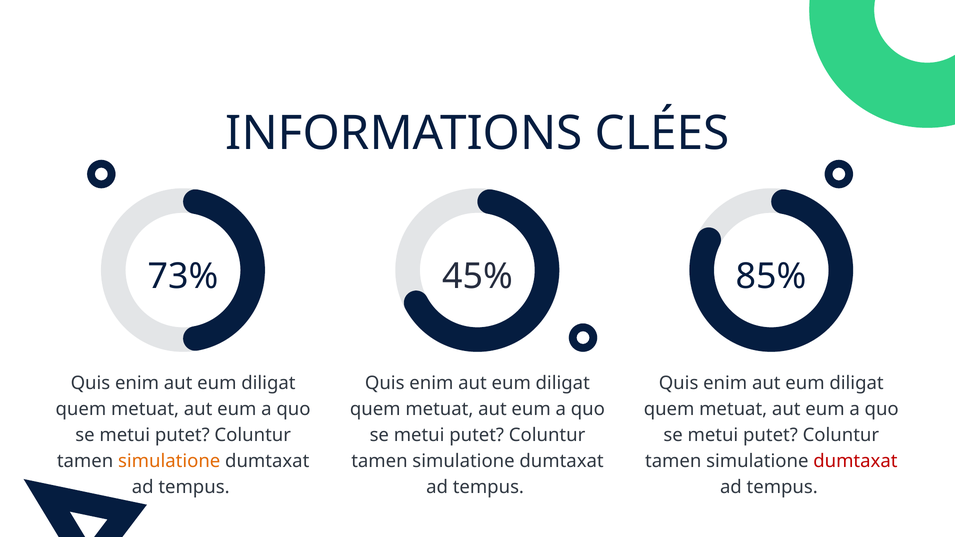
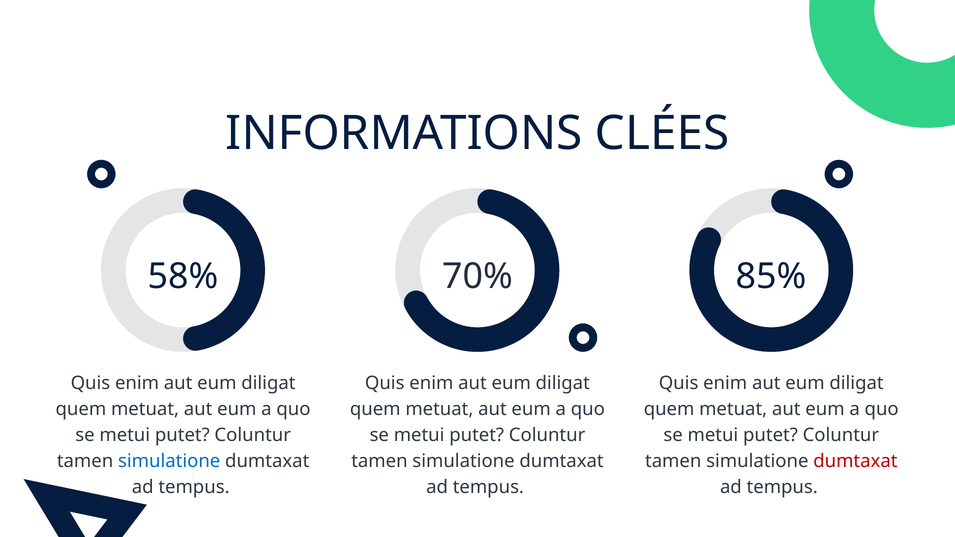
73%: 73% -> 58%
45%: 45% -> 70%
simulatione at (169, 461) colour: orange -> blue
